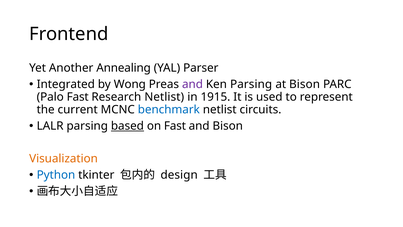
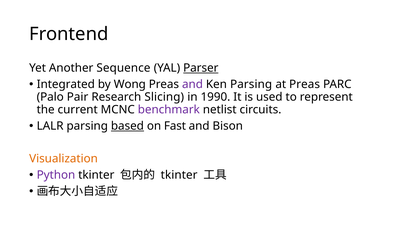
Annealing: Annealing -> Sequence
Parser underline: none -> present
at Bison: Bison -> Preas
Palo Fast: Fast -> Pair
Research Netlist: Netlist -> Slicing
1915: 1915 -> 1990
benchmark colour: blue -> purple
Python colour: blue -> purple
design at (179, 175): design -> tkinter
